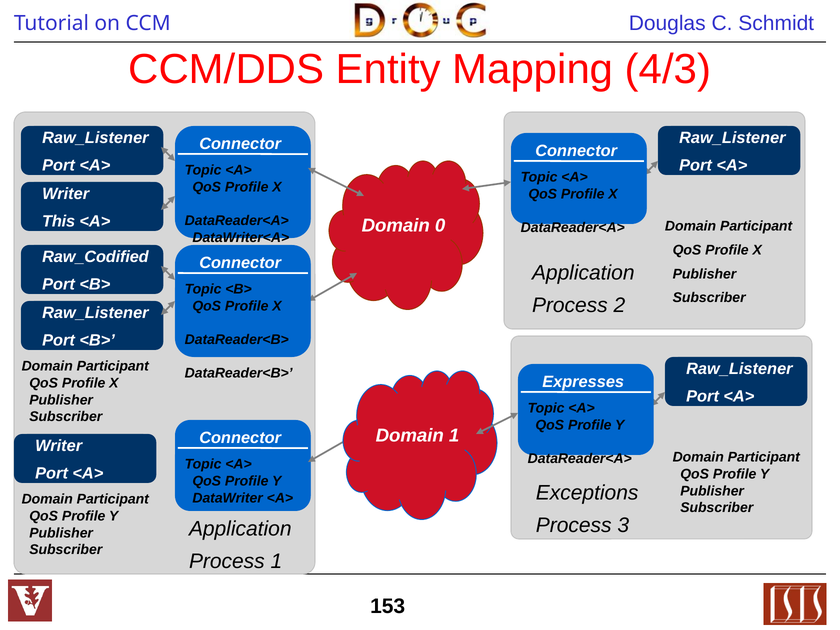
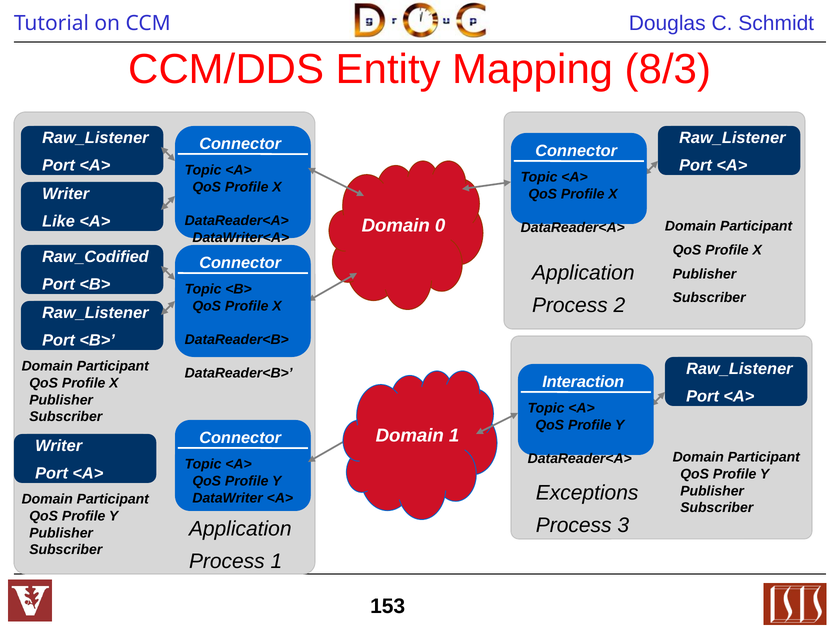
4/3: 4/3 -> 8/3
This: This -> Like
Expresses: Expresses -> Interaction
